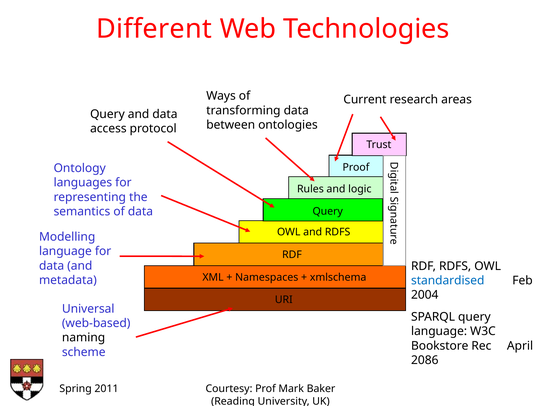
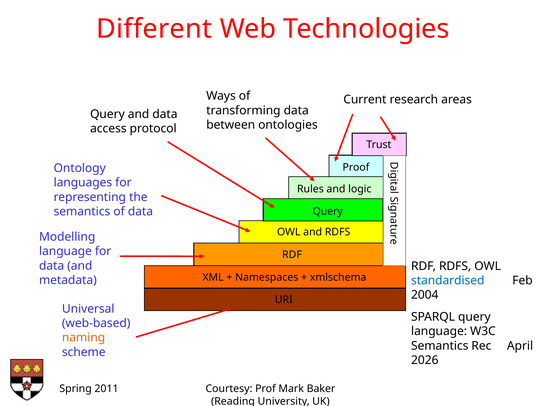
naming colour: black -> orange
Bookstore at (440, 346): Bookstore -> Semantics
2086: 2086 -> 2026
